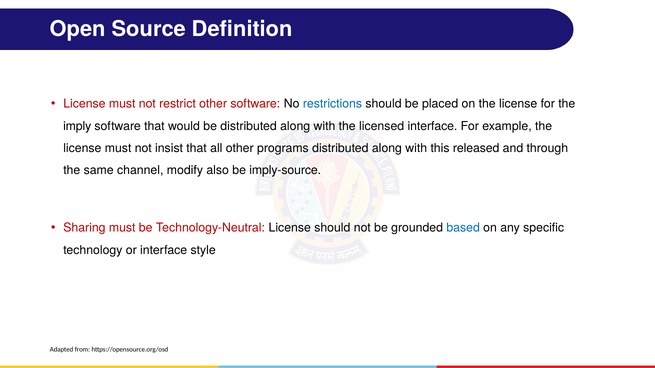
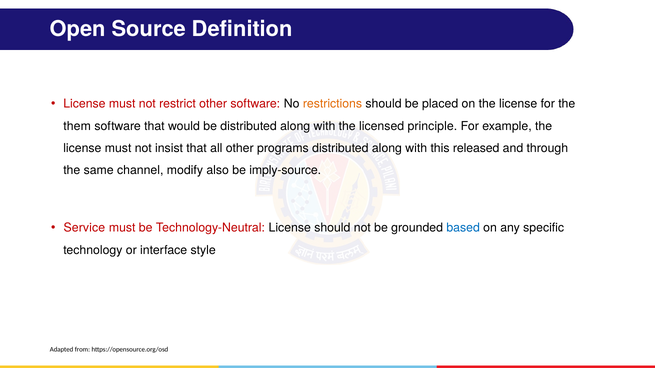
restrictions colour: blue -> orange
imply: imply -> them
licensed interface: interface -> principle
Sharing: Sharing -> Service
